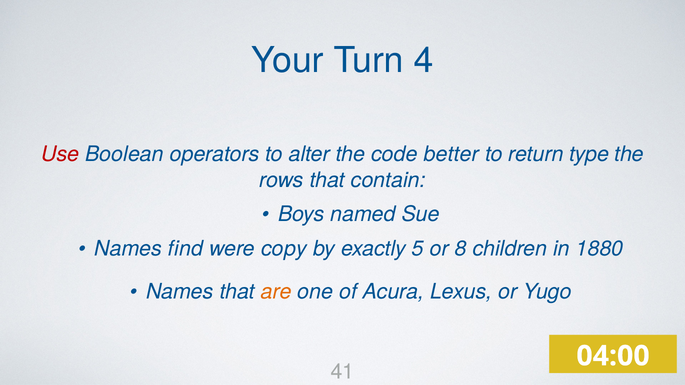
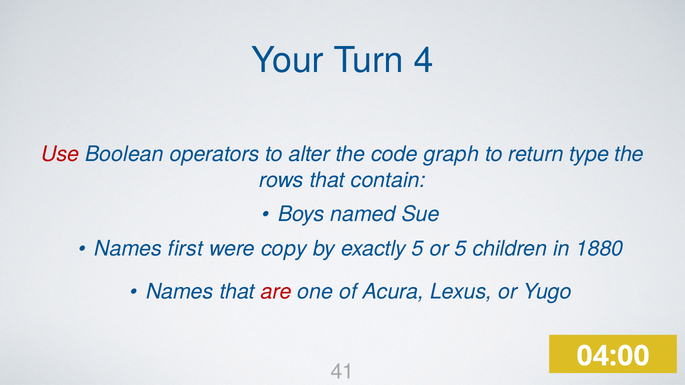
better: better -> graph
find: find -> first
or 8: 8 -> 5
are colour: orange -> red
